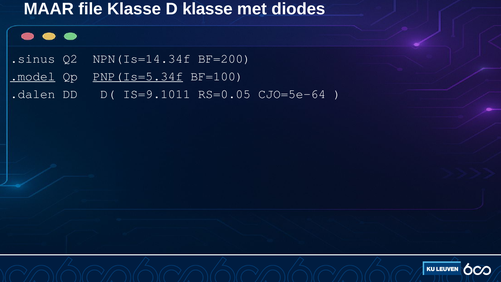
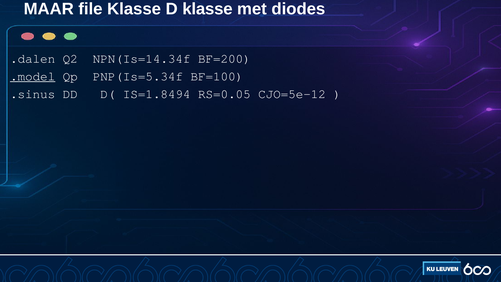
.sinus: .sinus -> .dalen
PNP(Is=5.34f underline: present -> none
.dalen: .dalen -> .sinus
IS=9.1011: IS=9.1011 -> IS=1.8494
CJO=5e-64: CJO=5e-64 -> CJO=5e-12
